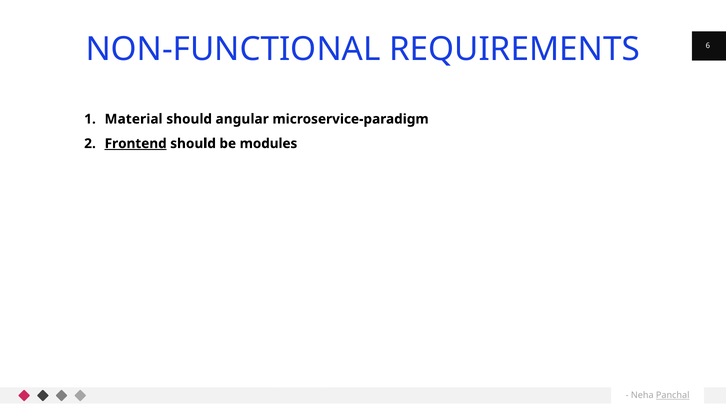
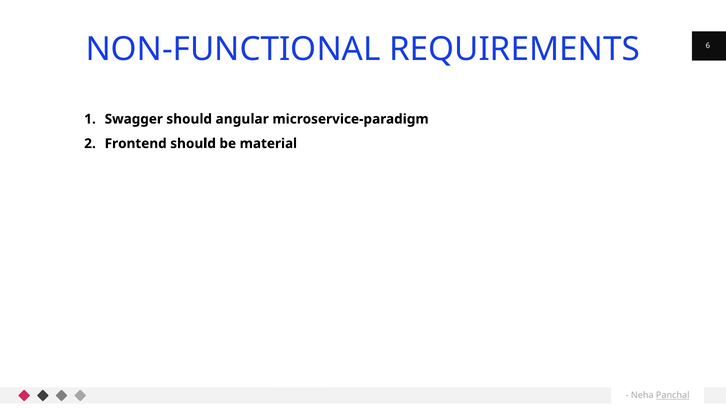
Material: Material -> Swagger
Frontend underline: present -> none
modules: modules -> material
